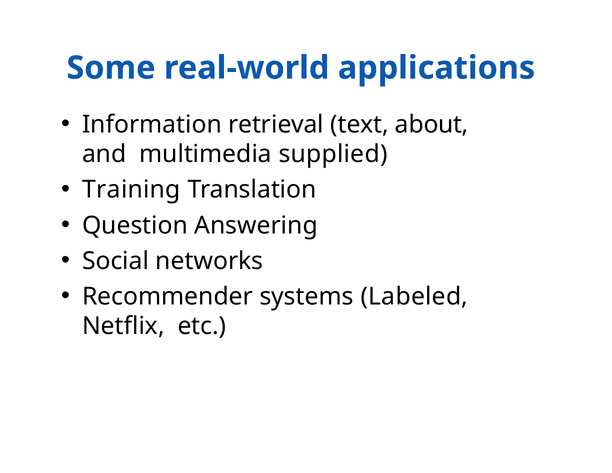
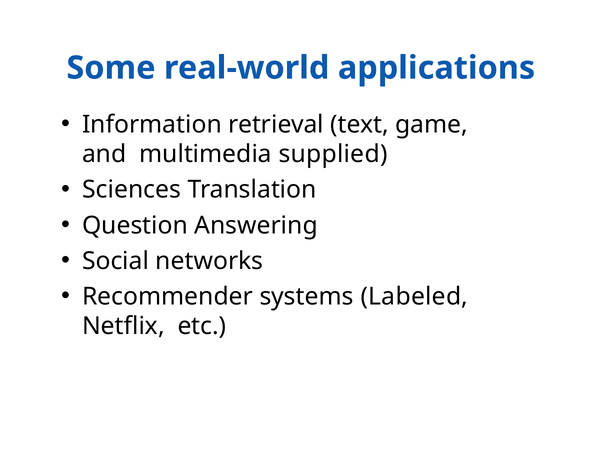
about: about -> game
Training: Training -> Sciences
